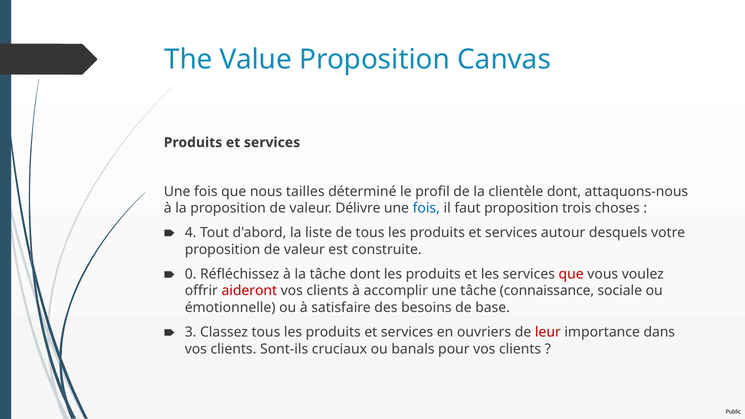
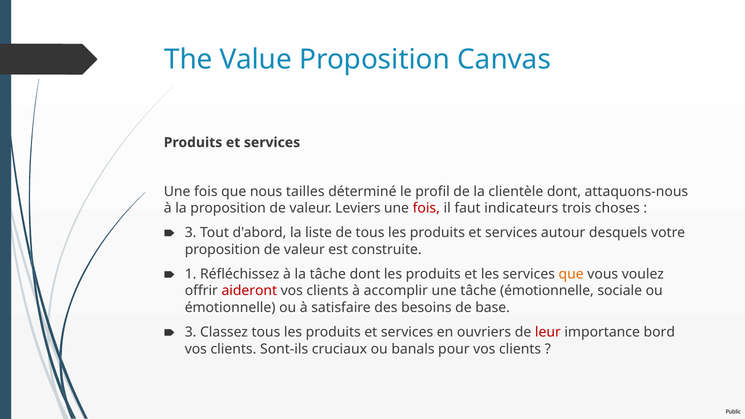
Délivre: Délivre -> Leviers
fois at (426, 208) colour: blue -> red
faut proposition: proposition -> indicateurs
4 at (191, 233): 4 -> 3
0: 0 -> 1
que at (571, 274) colour: red -> orange
tâche connaissance: connaissance -> émotionnelle
dans: dans -> bord
